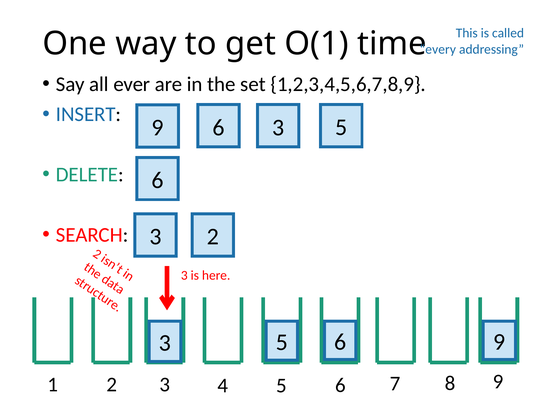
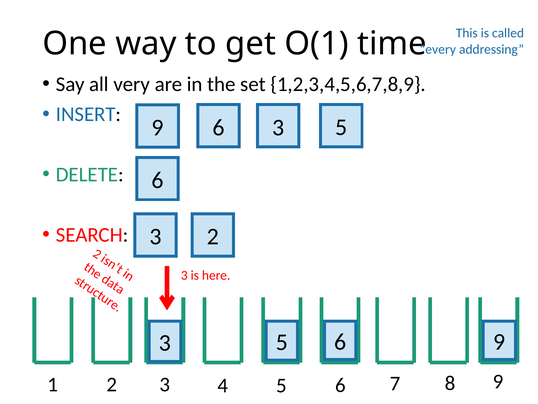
ever: ever -> very
